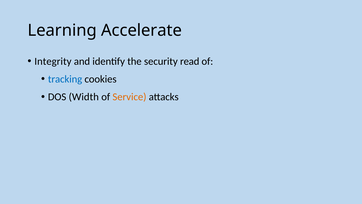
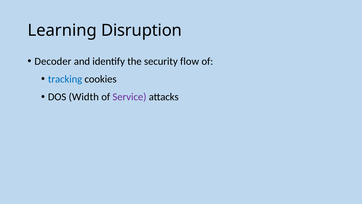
Accelerate: Accelerate -> Disruption
Integrity: Integrity -> Decoder
read: read -> flow
Service colour: orange -> purple
